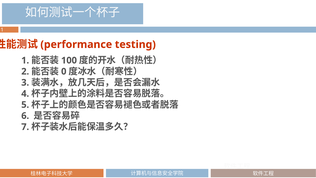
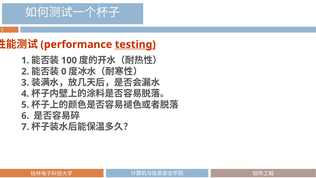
testing underline: none -> present
